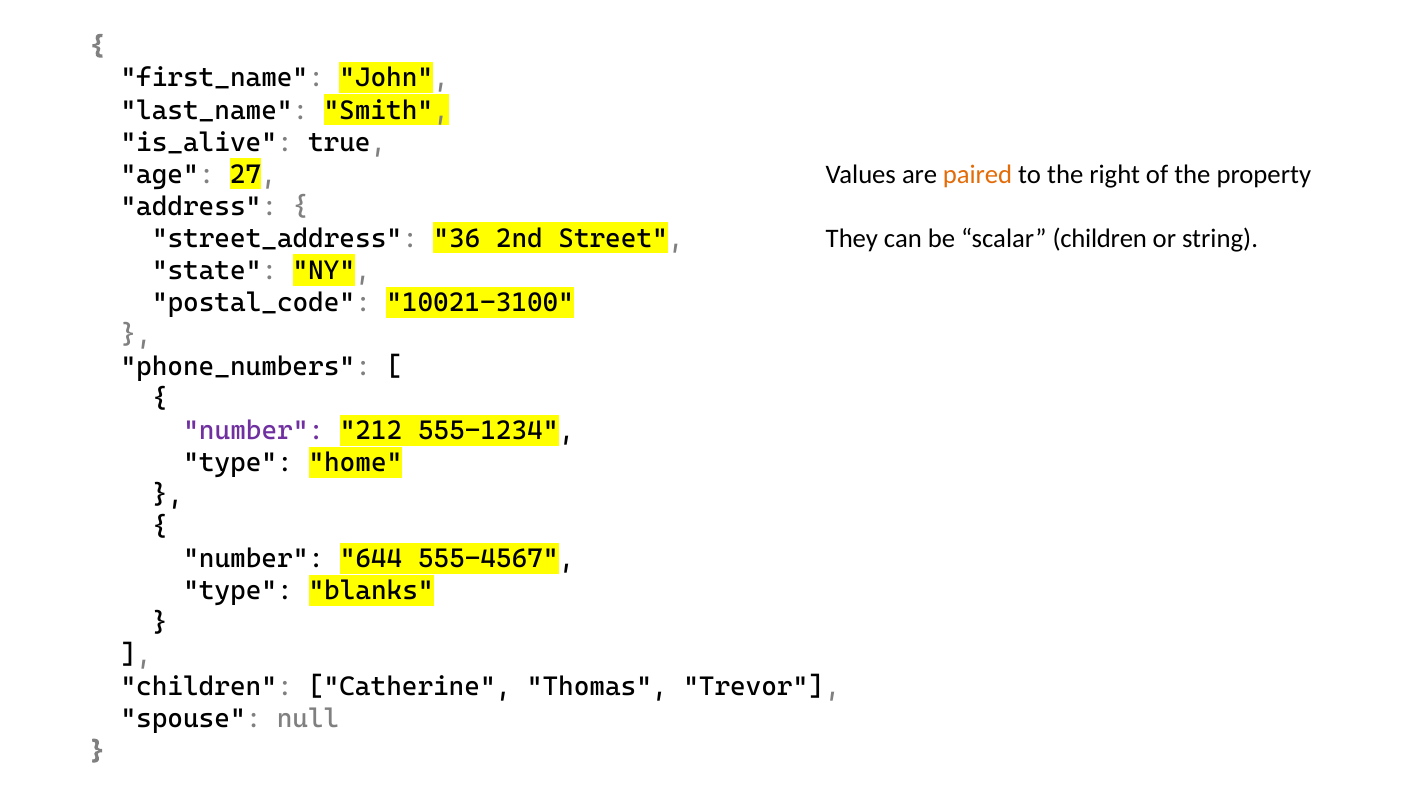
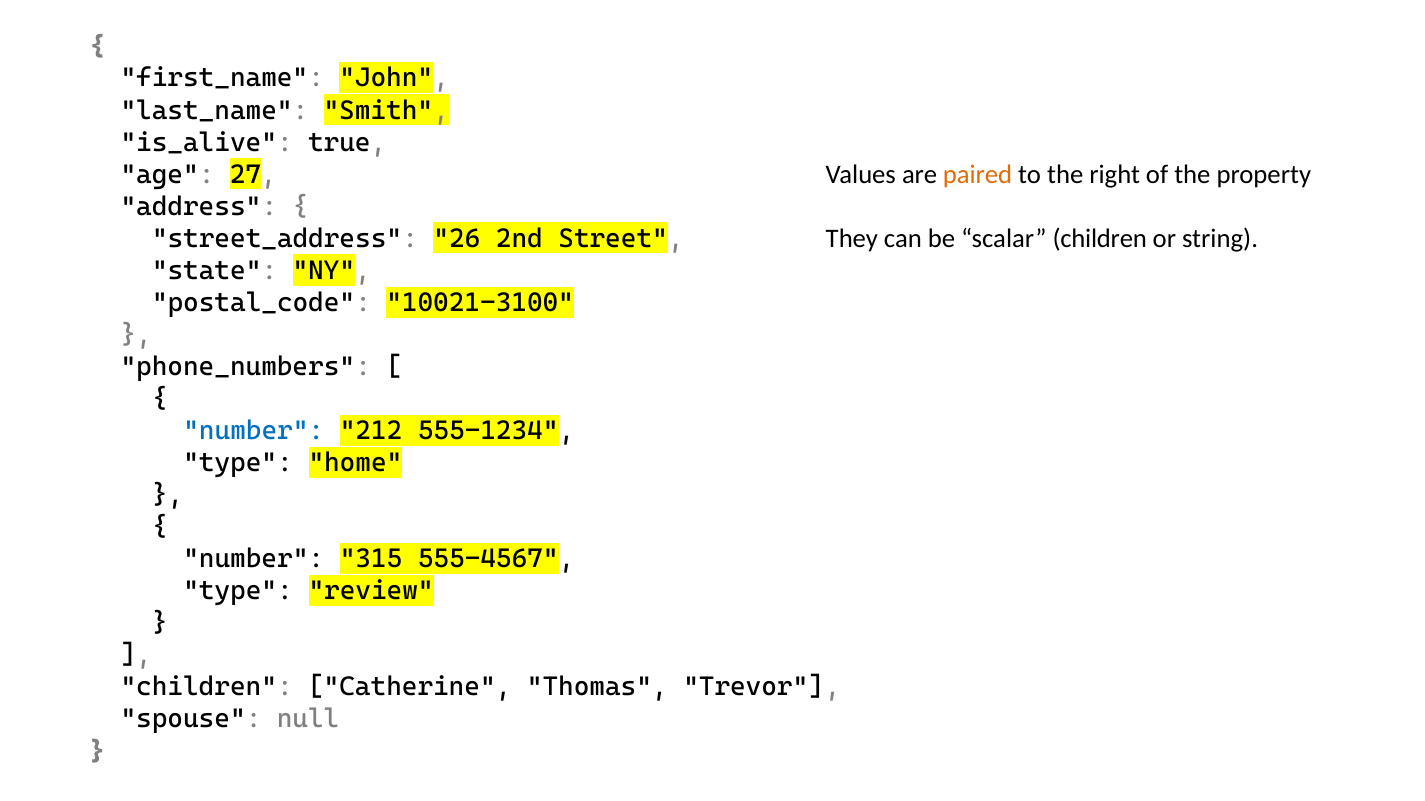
36: 36 -> 26
number at (254, 431) colour: purple -> blue
644: 644 -> 315
blanks: blanks -> review
